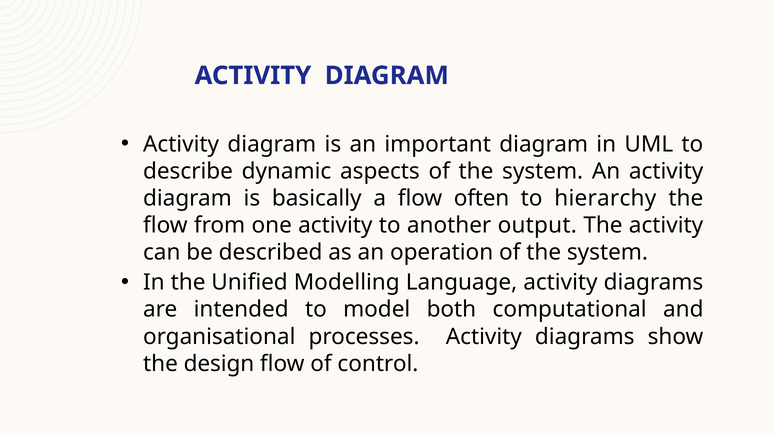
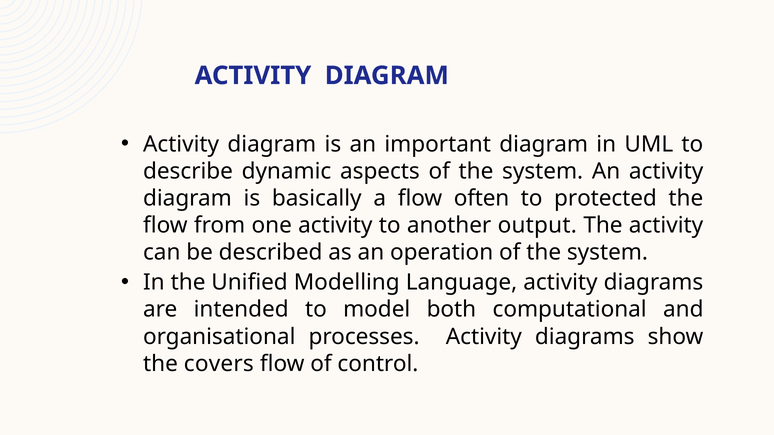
hierarchy: hierarchy -> protected
design: design -> covers
